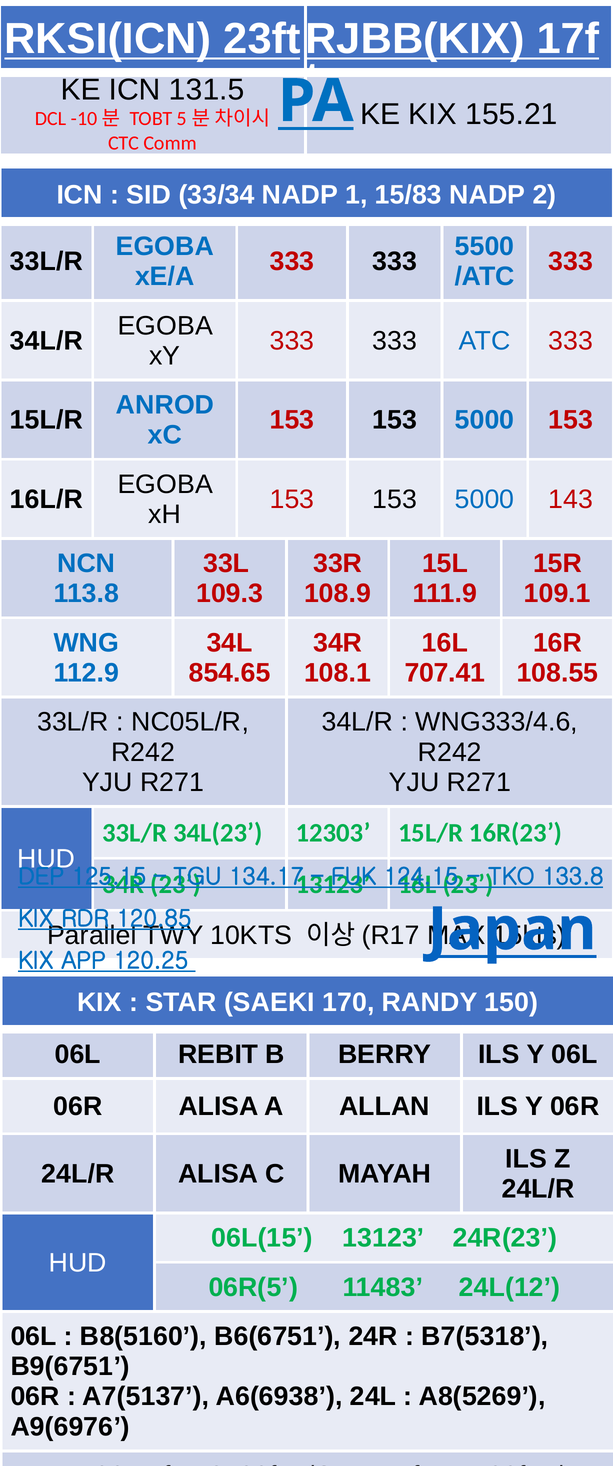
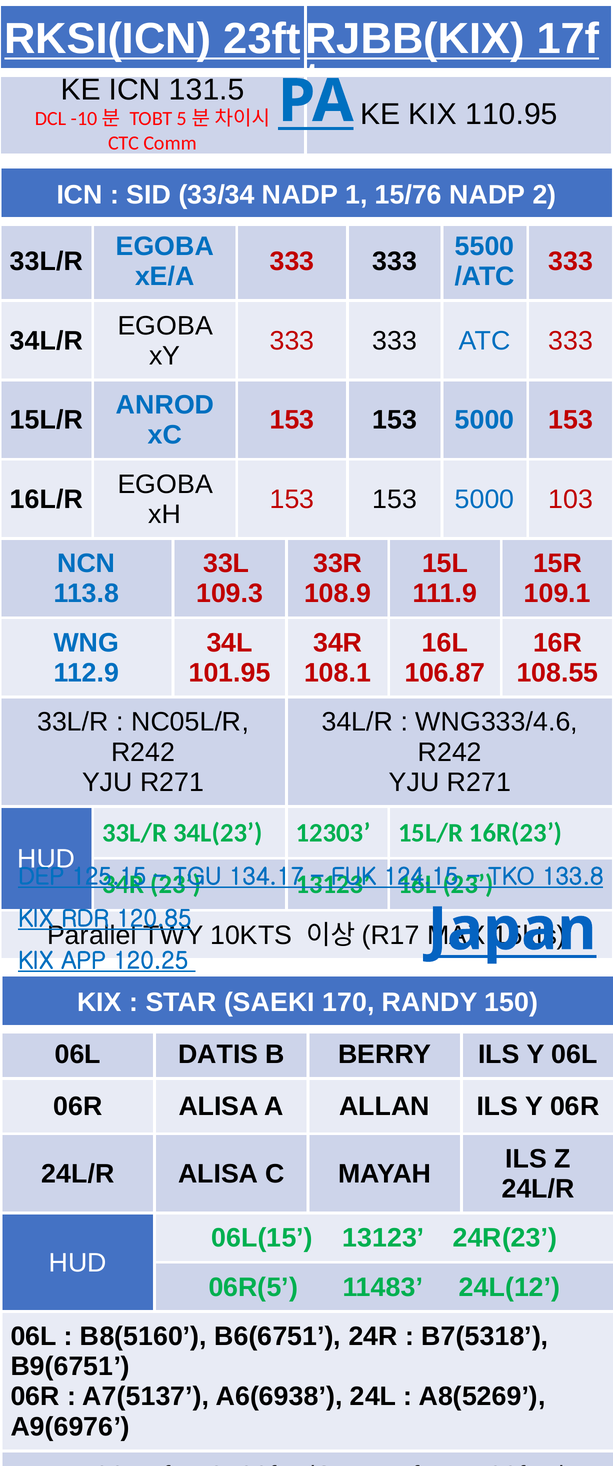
155.21: 155.21 -> 110.95
15/83: 15/83 -> 15/76
143: 143 -> 103
854.65: 854.65 -> 101.95
707.41: 707.41 -> 106.87
REBIT: REBIT -> DATIS
